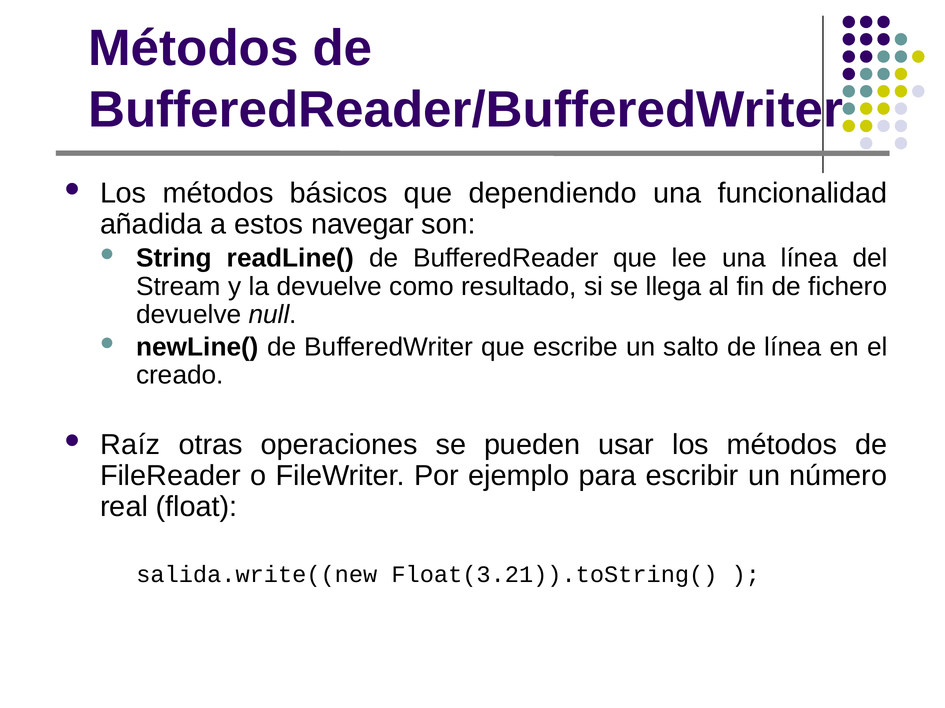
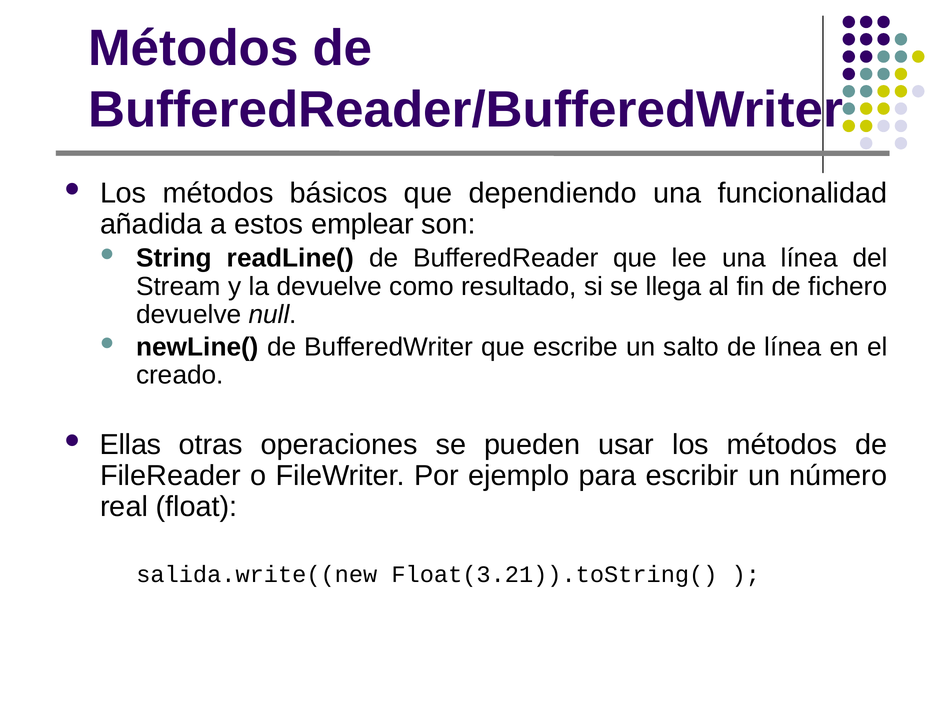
navegar: navegar -> emplear
Raíz: Raíz -> Ellas
